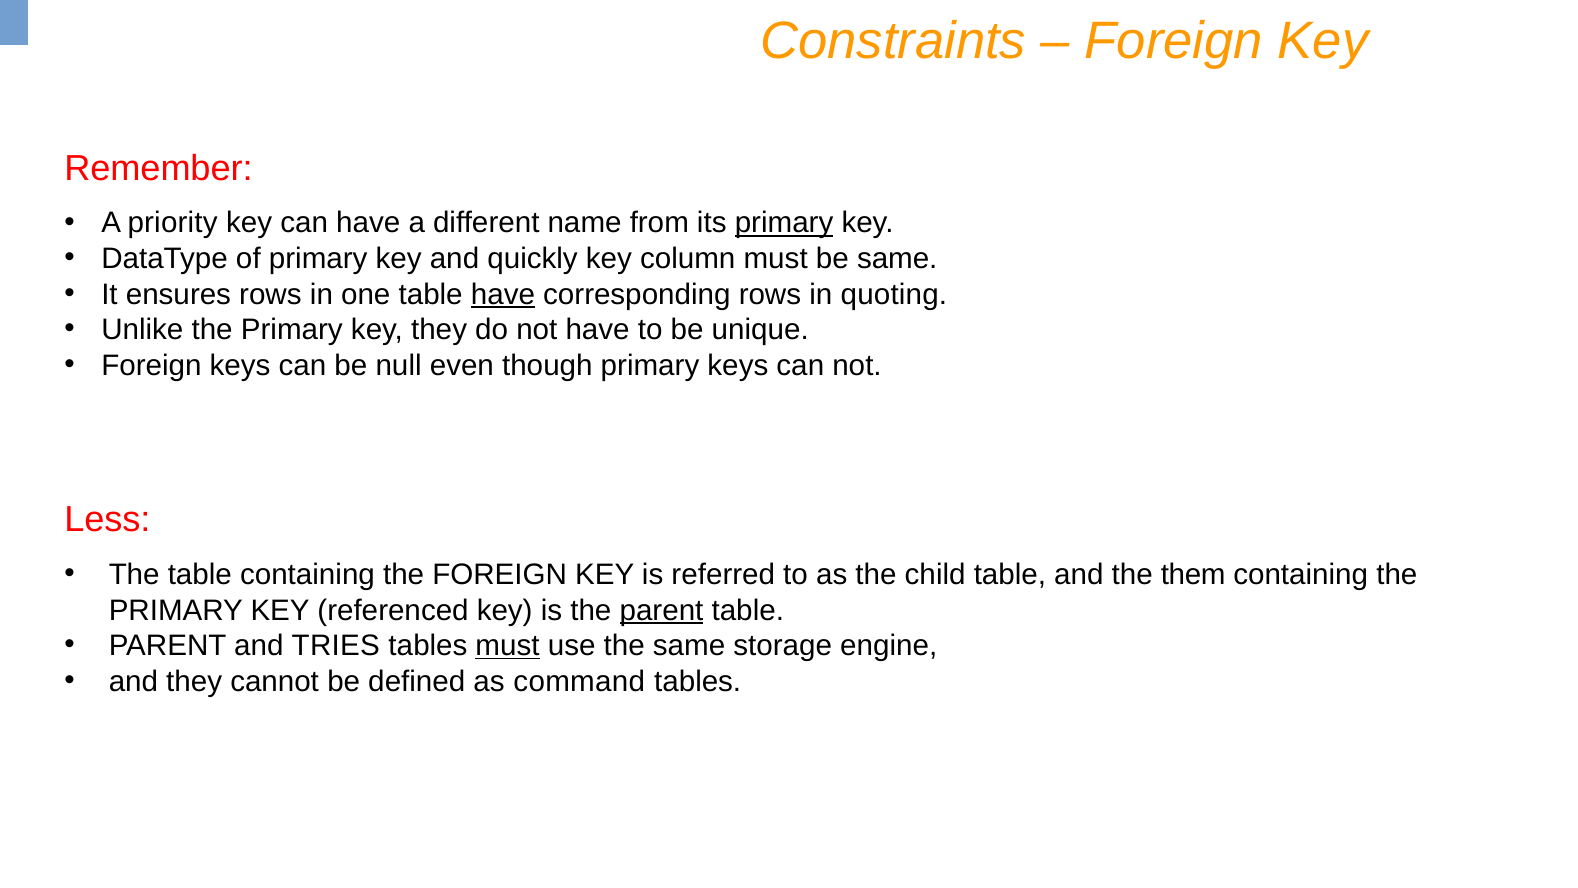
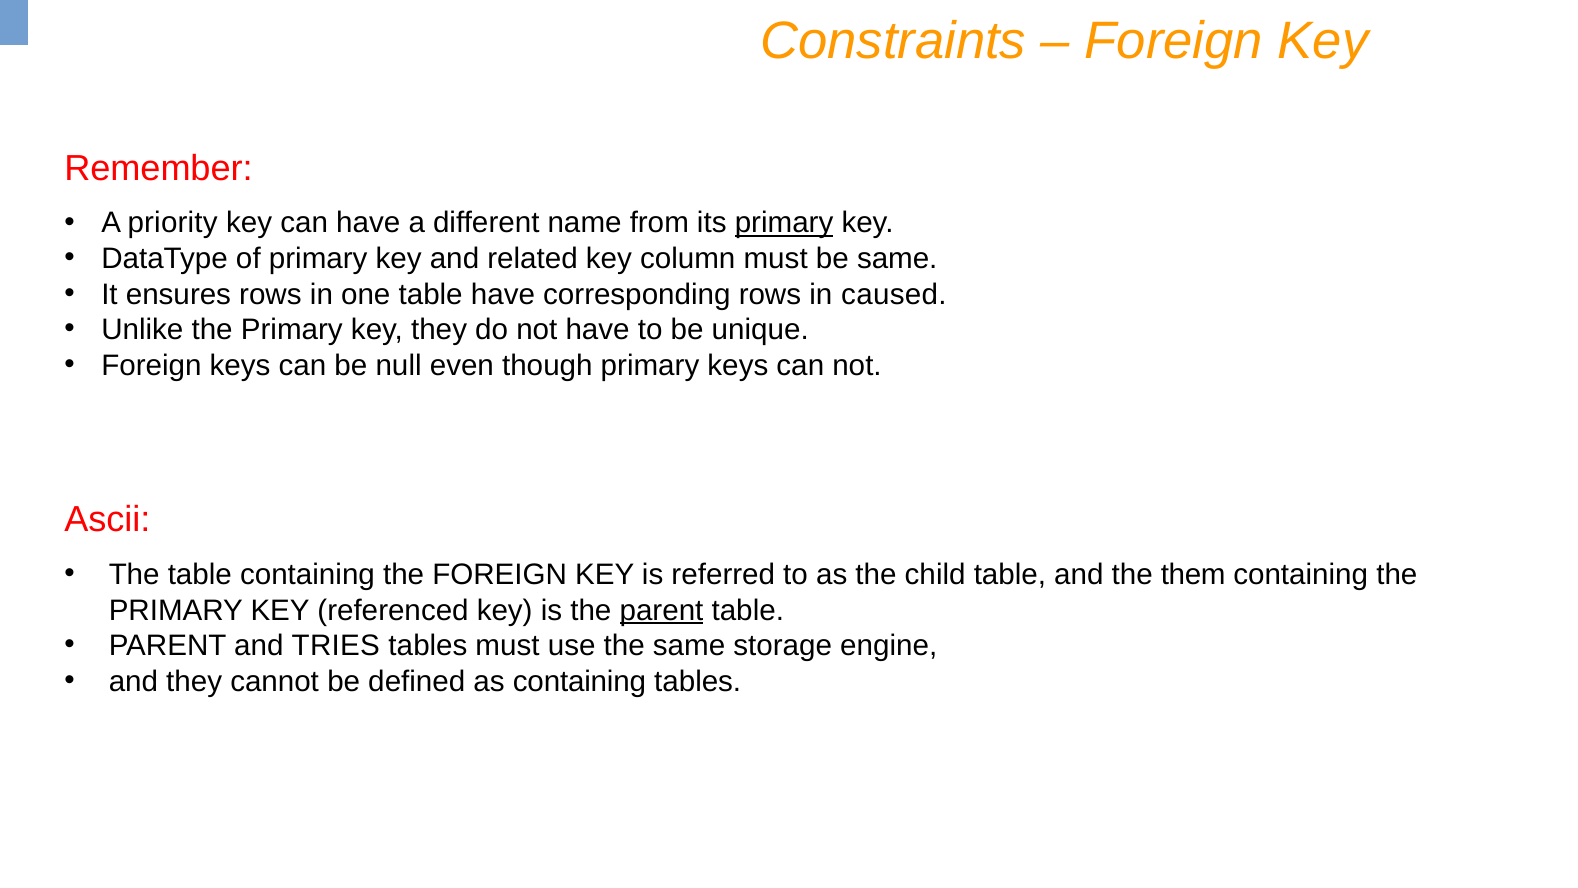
quickly: quickly -> related
have at (503, 294) underline: present -> none
quoting: quoting -> caused
Less: Less -> Ascii
must at (508, 646) underline: present -> none
as command: command -> containing
